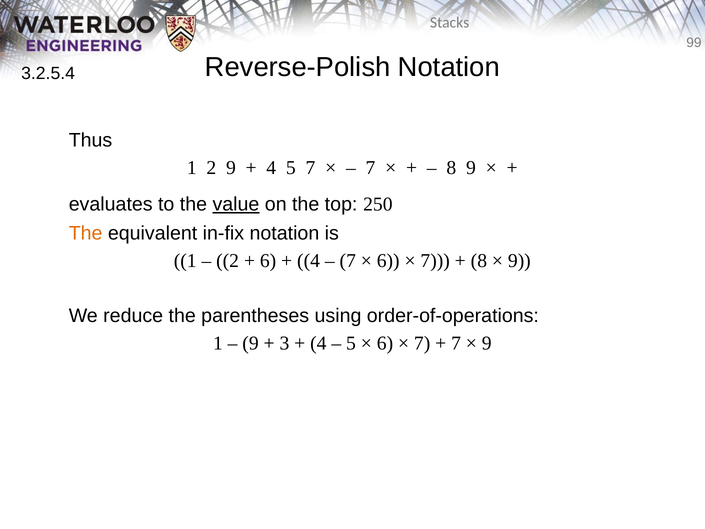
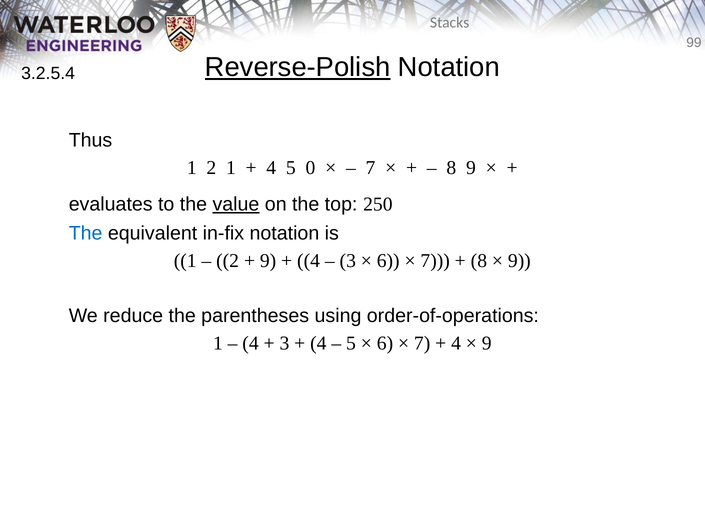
Reverse-Polish underline: none -> present
2 9: 9 -> 1
5 7: 7 -> 0
The at (86, 233) colour: orange -> blue
6 at (268, 261): 6 -> 9
7 at (348, 261): 7 -> 3
9 at (251, 343): 9 -> 4
7 at (456, 343): 7 -> 4
